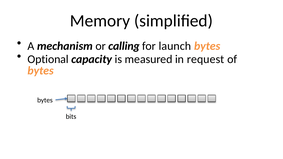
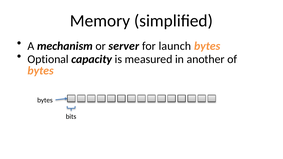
calling: calling -> server
request: request -> another
